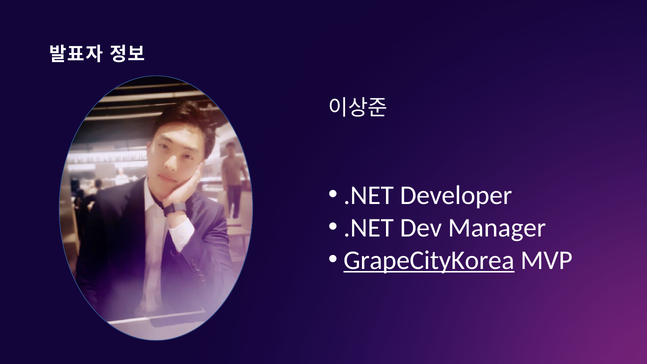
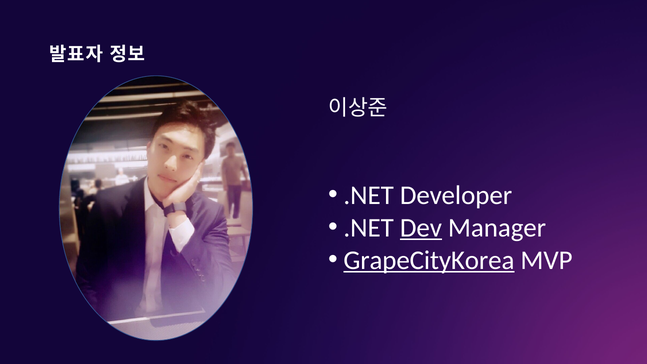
Dev underline: none -> present
